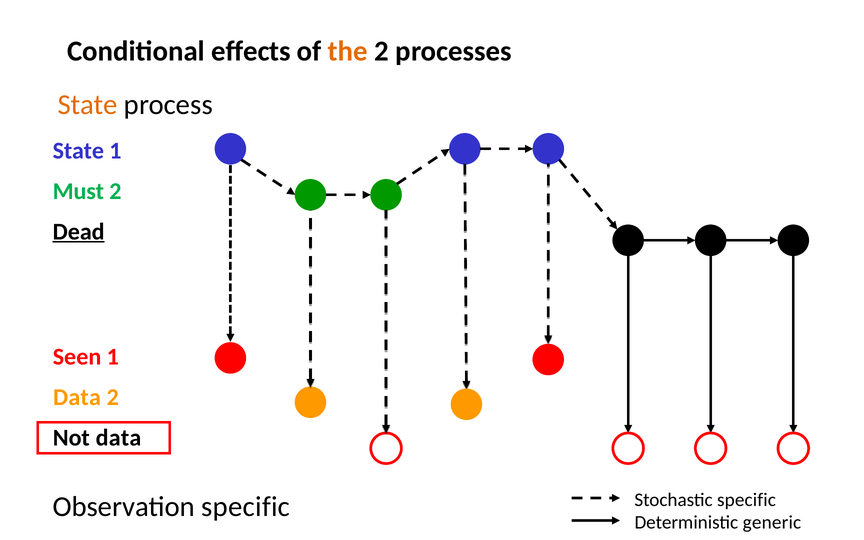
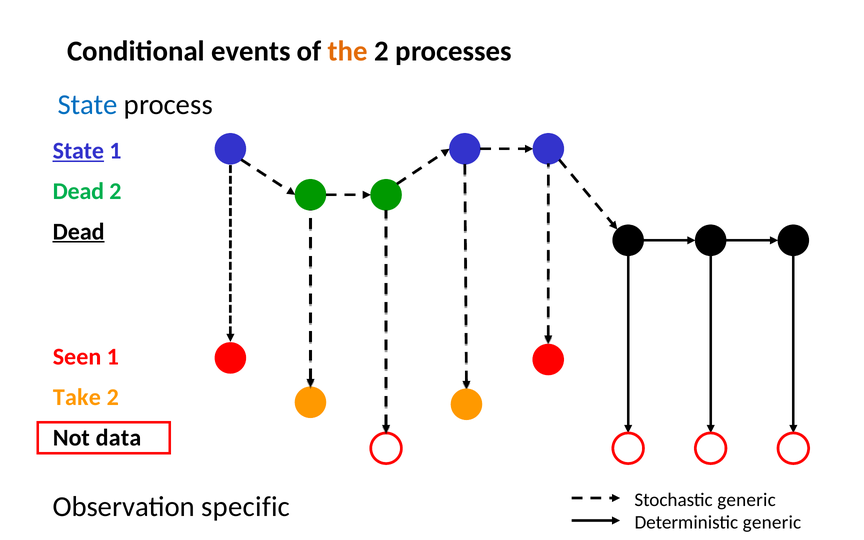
effects: effects -> events
State at (88, 105) colour: orange -> blue
State at (78, 151) underline: none -> present
Must at (78, 191): Must -> Dead
Data at (77, 397): Data -> Take
Stochastic specific: specific -> generic
